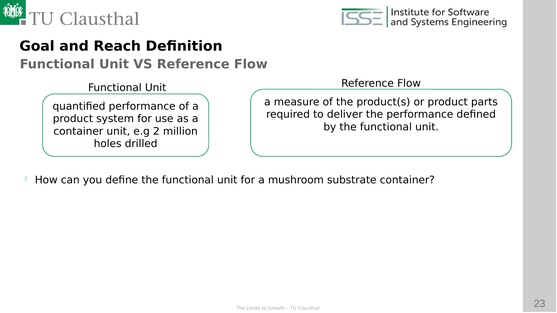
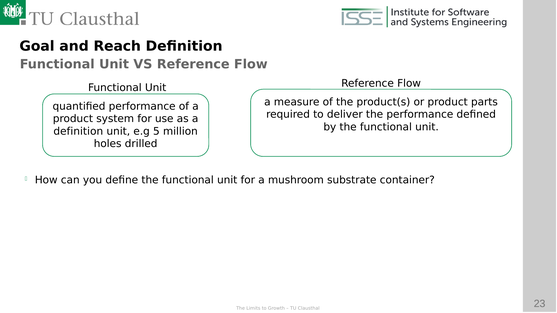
container at (78, 131): container -> definition
2: 2 -> 5
